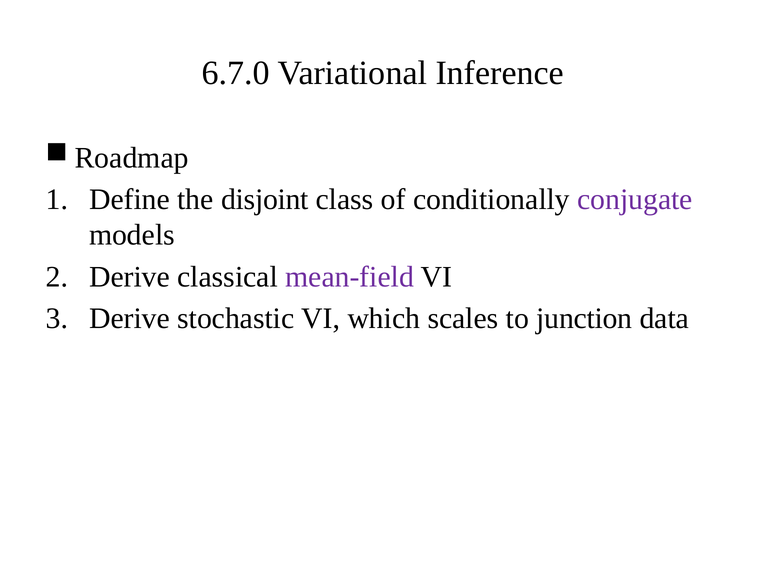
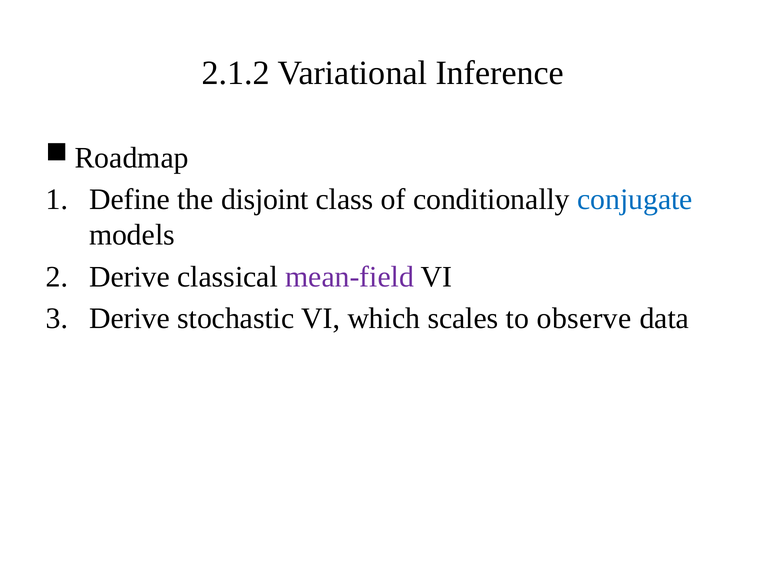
6.7.0: 6.7.0 -> 2.1.2
conjugate colour: purple -> blue
junction: junction -> observe
